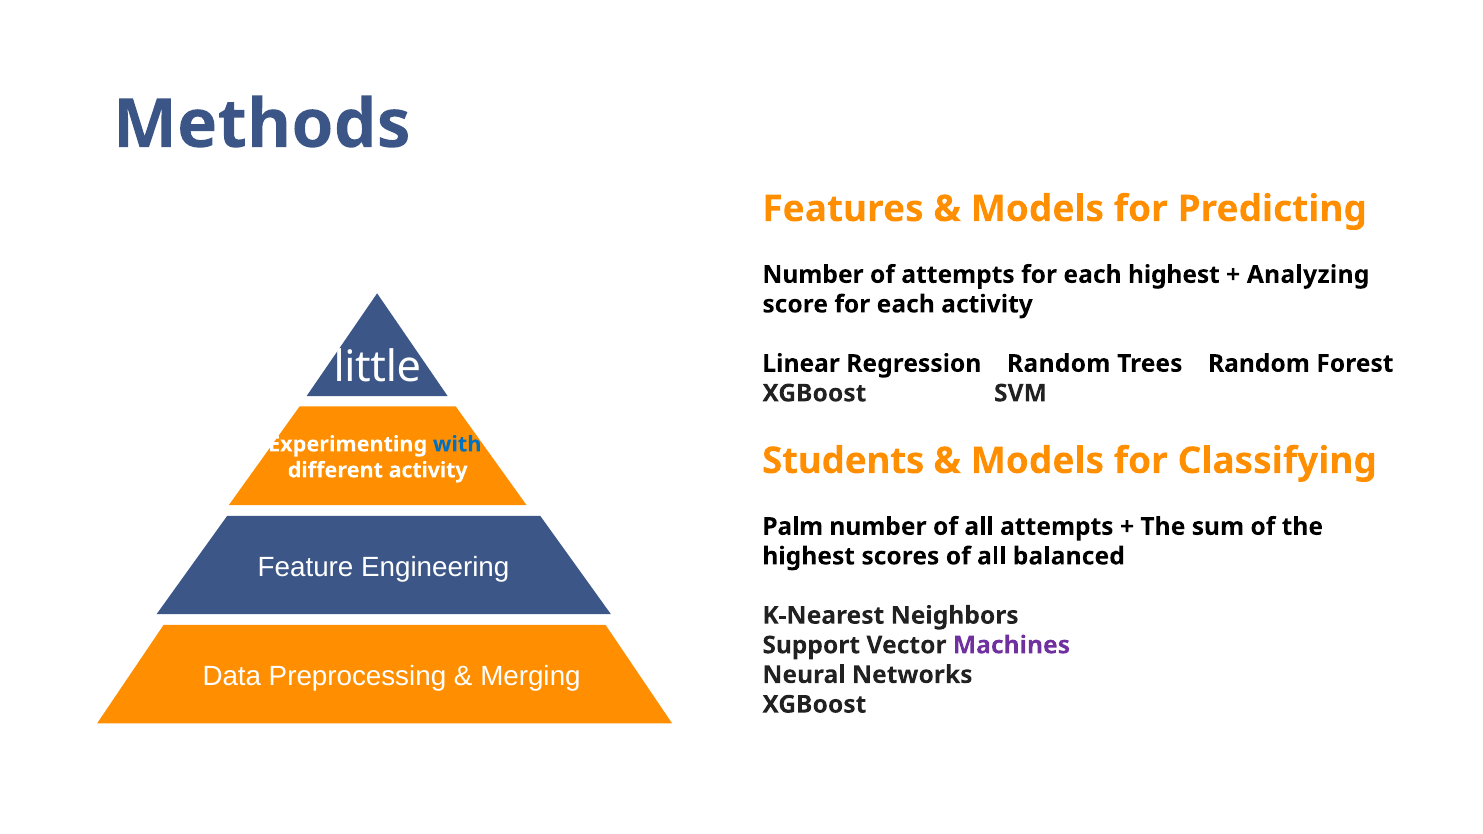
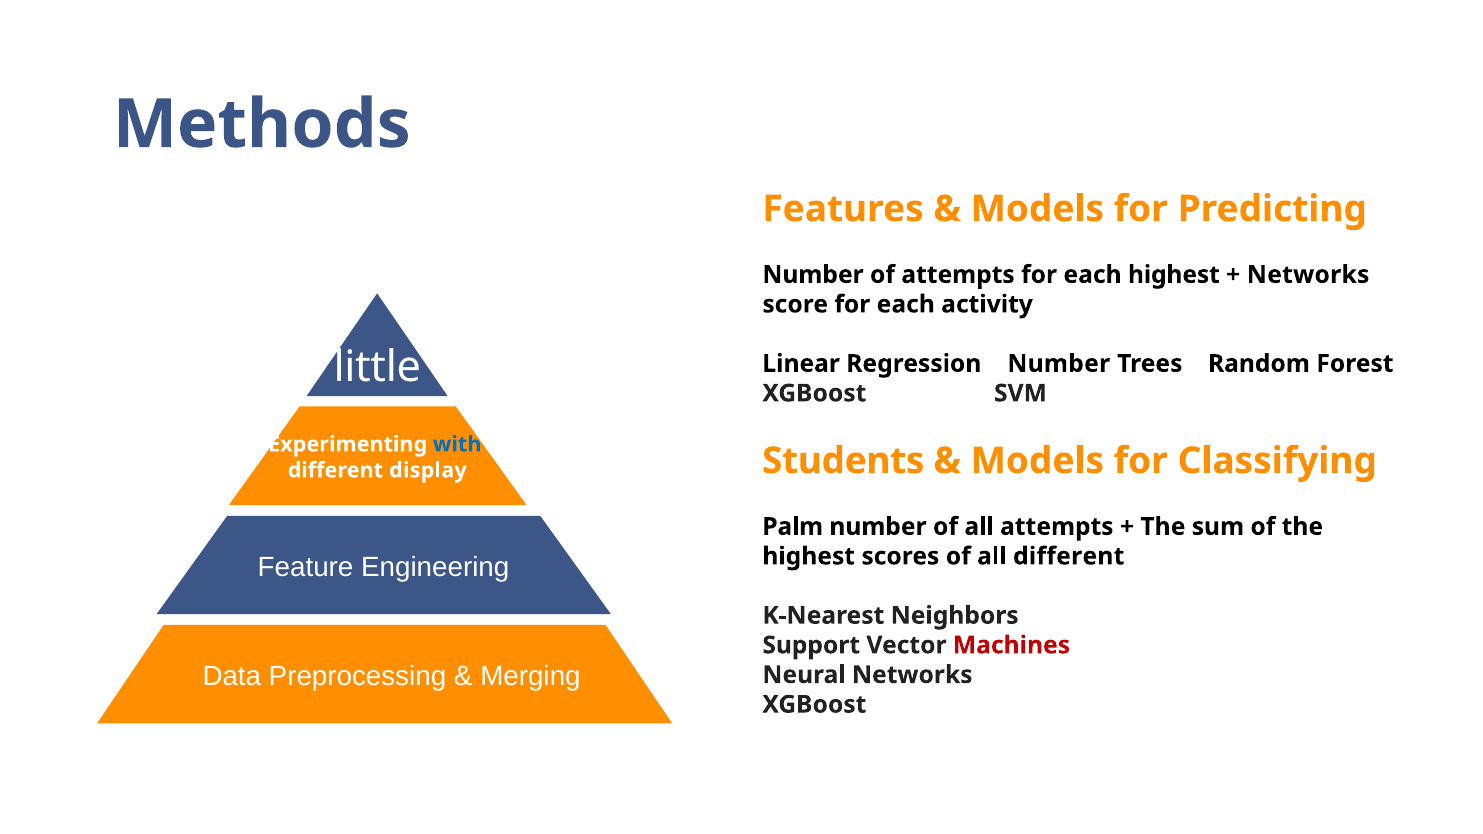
Analyzing at (1308, 275): Analyzing -> Networks
Regression Random: Random -> Number
different activity: activity -> display
all balanced: balanced -> different
Machines colour: purple -> red
